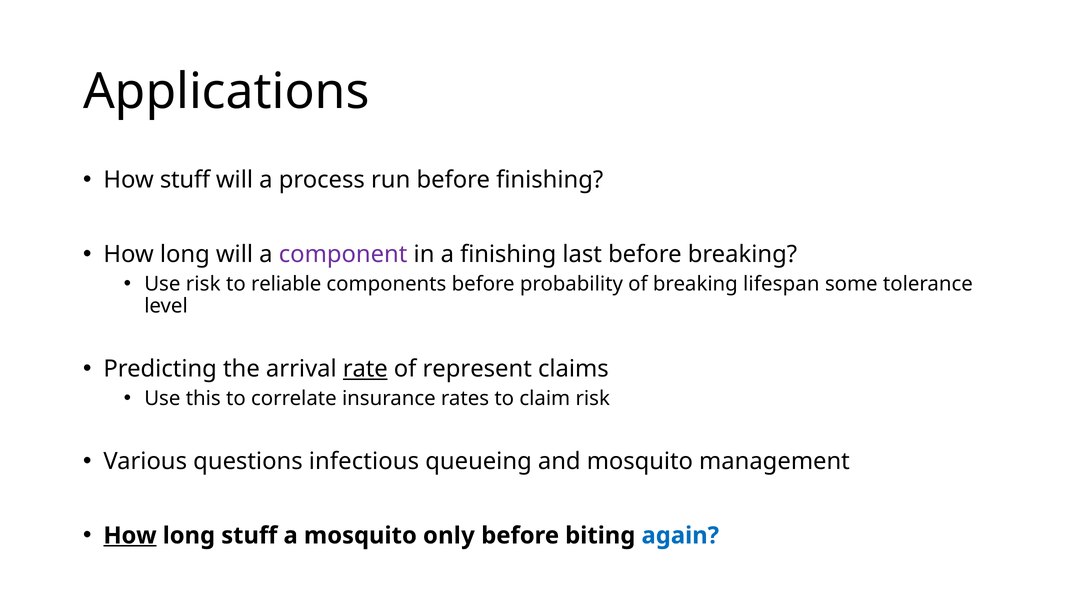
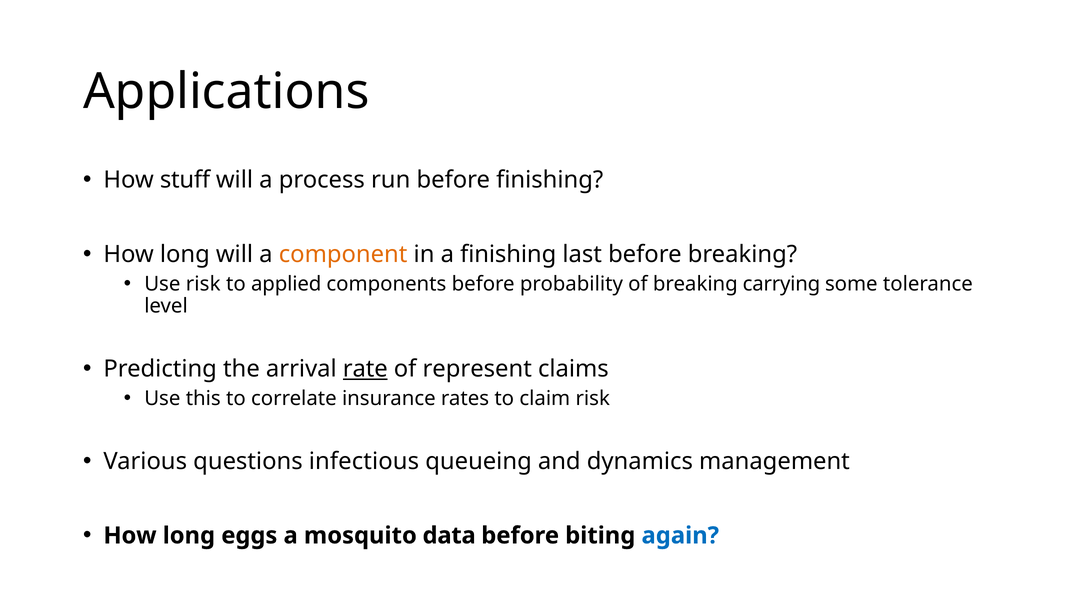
component colour: purple -> orange
reliable: reliable -> applied
lifespan: lifespan -> carrying
and mosquito: mosquito -> dynamics
How at (130, 535) underline: present -> none
long stuff: stuff -> eggs
only: only -> data
